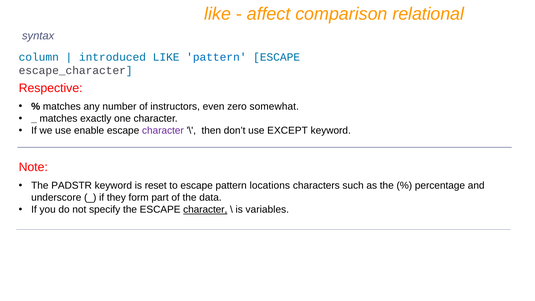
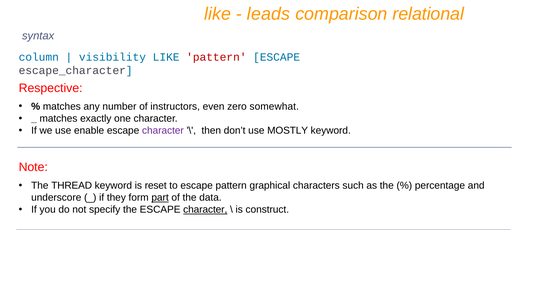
affect: affect -> leads
introduced: introduced -> visibility
pattern at (216, 57) colour: blue -> red
EXCEPT: EXCEPT -> MOSTLY
PADSTR: PADSTR -> THREAD
locations: locations -> graphical
part underline: none -> present
variables: variables -> construct
